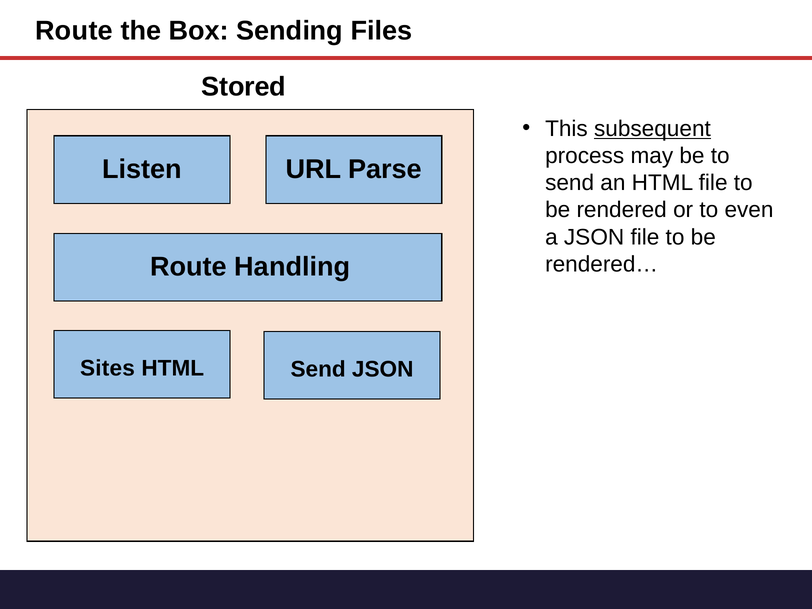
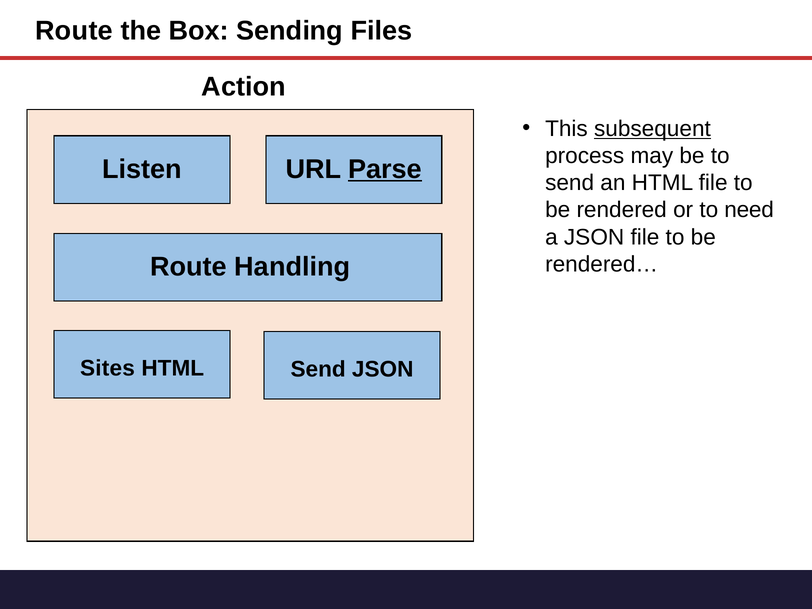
Stored: Stored -> Action
Parse underline: none -> present
even: even -> need
